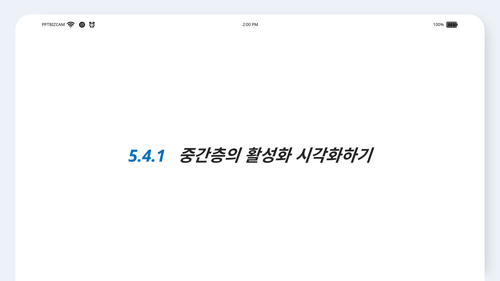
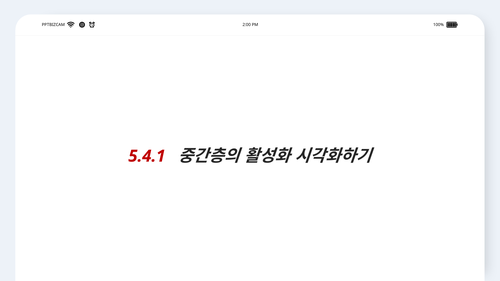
5.4.1 colour: blue -> red
